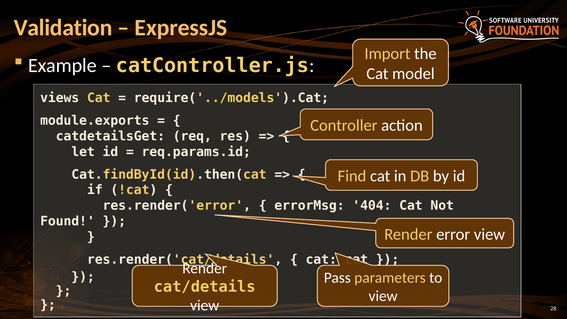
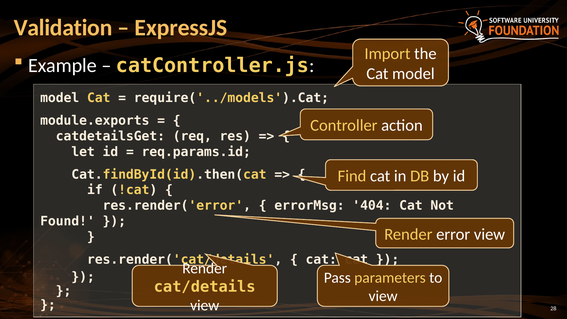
views at (60, 98): views -> model
